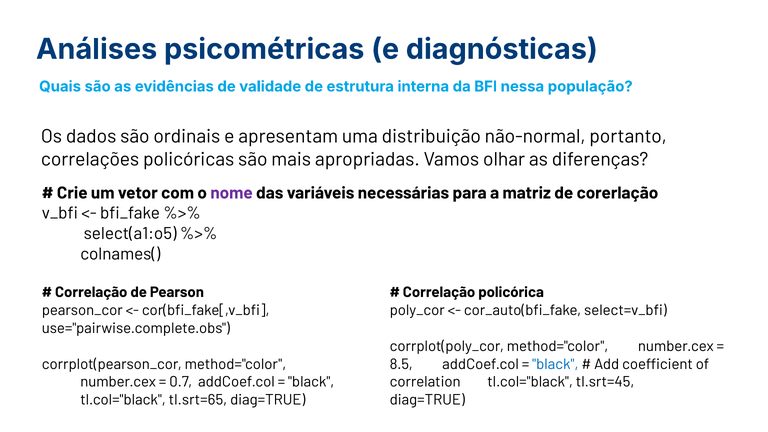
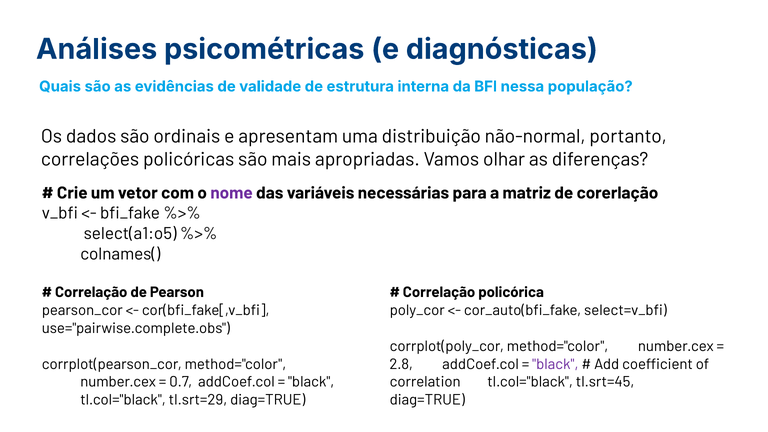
8.5: 8.5 -> 2.8
black at (555, 364) colour: blue -> purple
tl.srt=65: tl.srt=65 -> tl.srt=29
